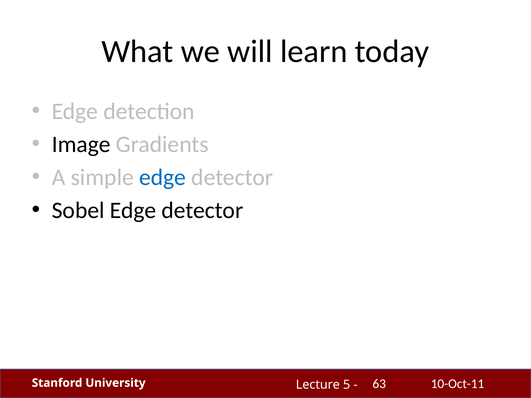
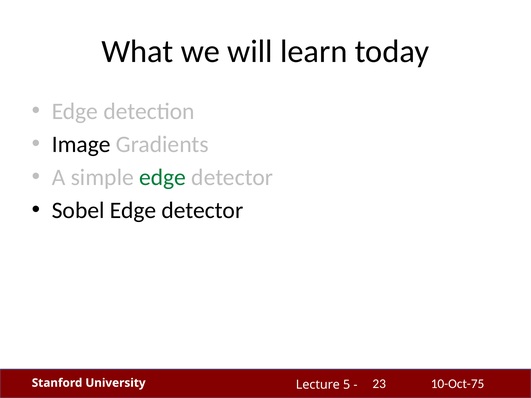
edge at (163, 177) colour: blue -> green
10-Oct-11: 10-Oct-11 -> 10-Oct-75
63: 63 -> 23
